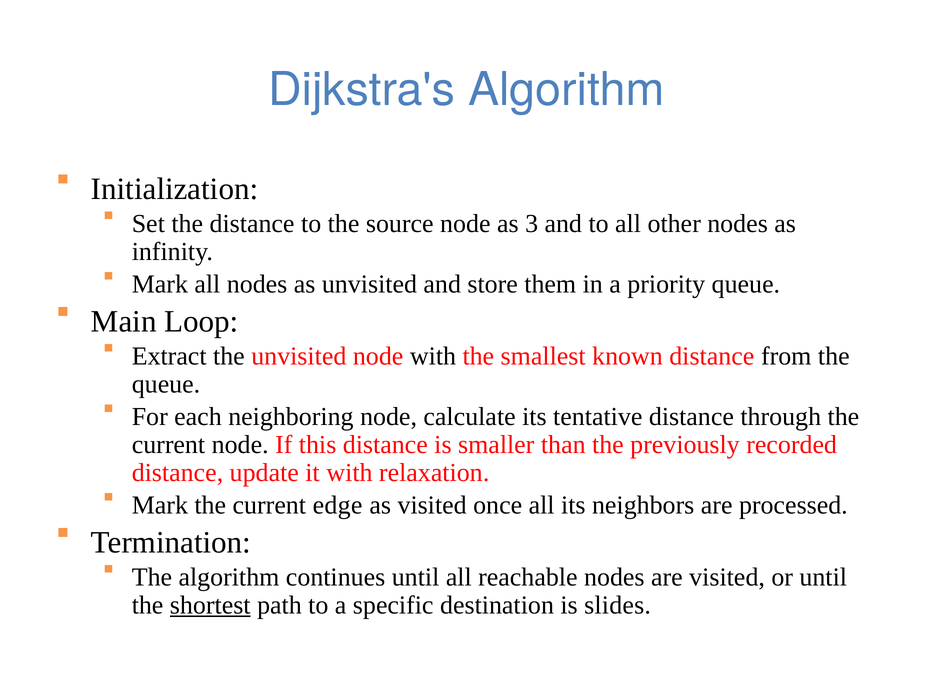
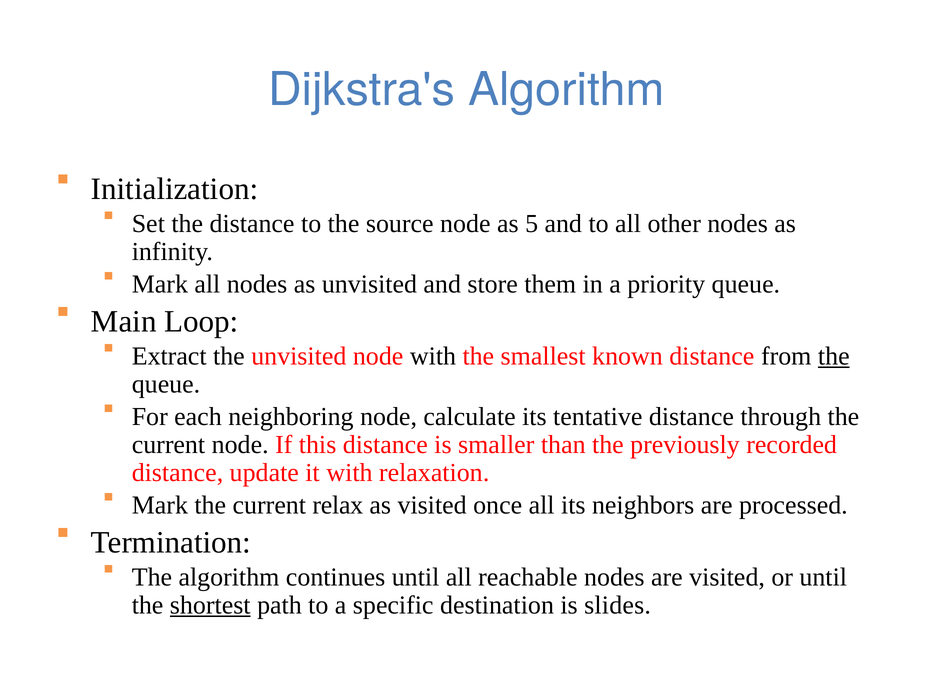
3: 3 -> 5
the at (834, 356) underline: none -> present
edge: edge -> relax
